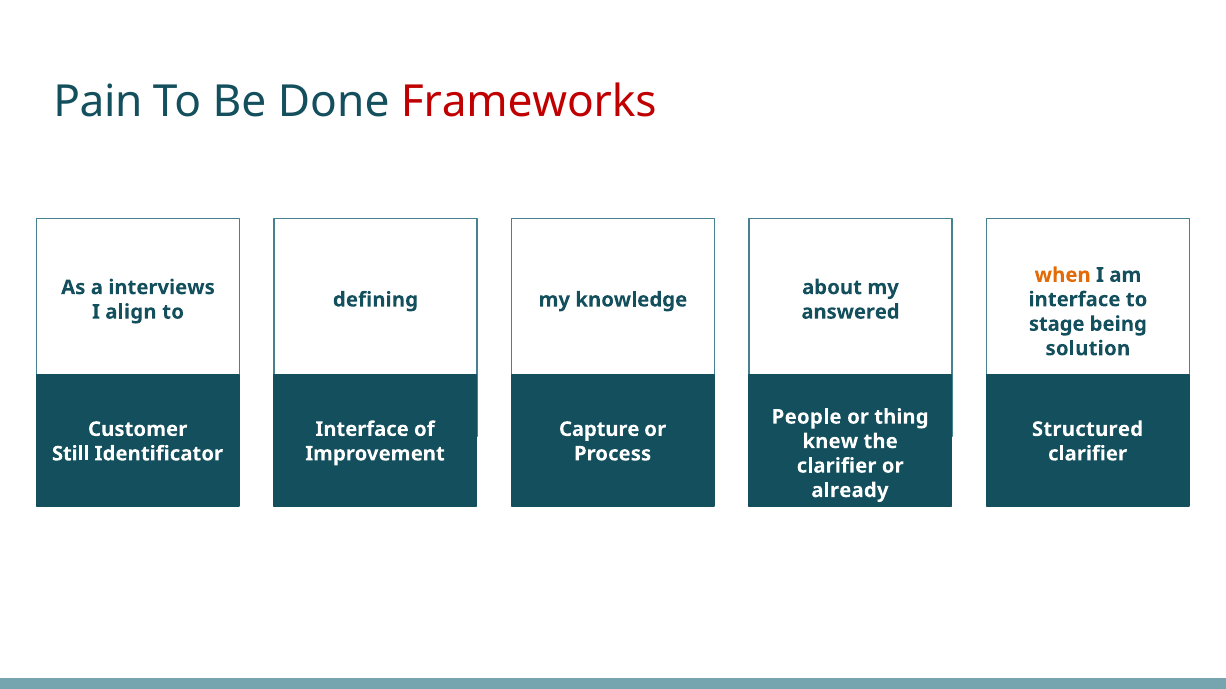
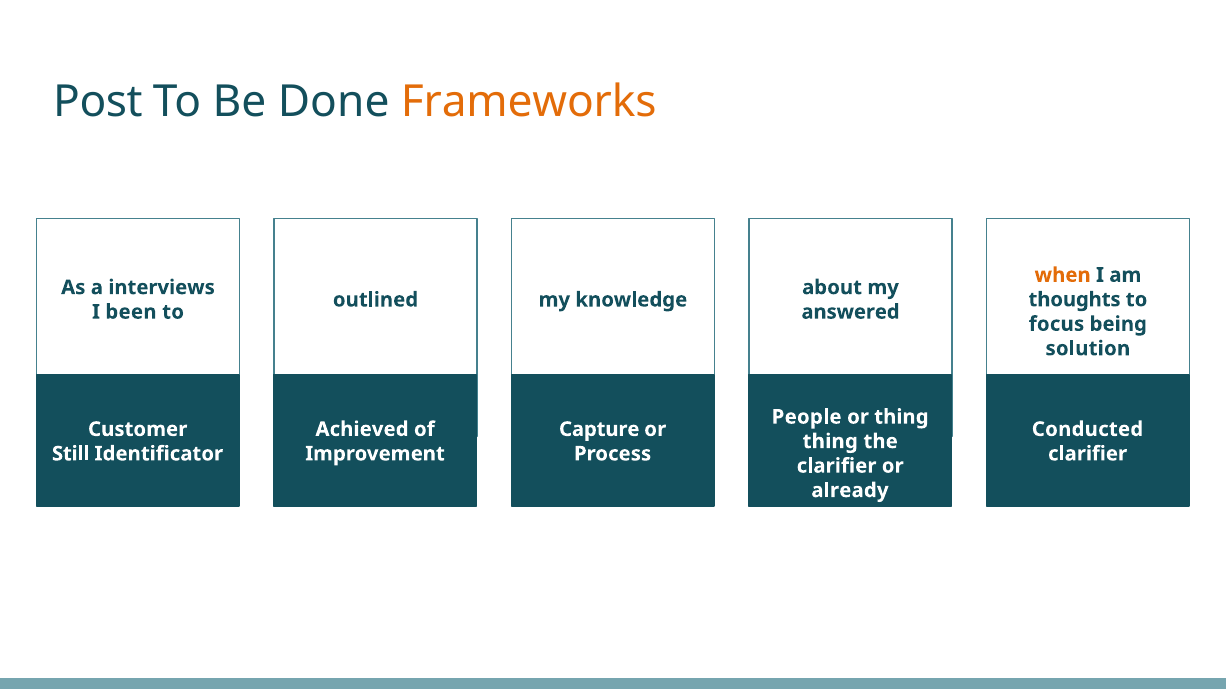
Pain: Pain -> Post
Frameworks colour: red -> orange
interface at (1074, 300): interface -> thoughts
defining: defining -> outlined
align: align -> been
stage: stage -> focus
Interface at (362, 430): Interface -> Achieved
Structured: Structured -> Conducted
knew at (830, 442): knew -> thing
